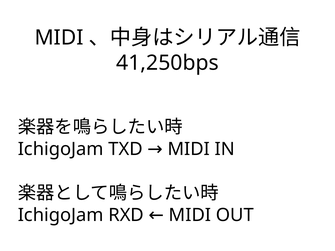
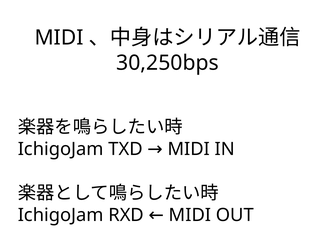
41,250bps: 41,250bps -> 30,250bps
